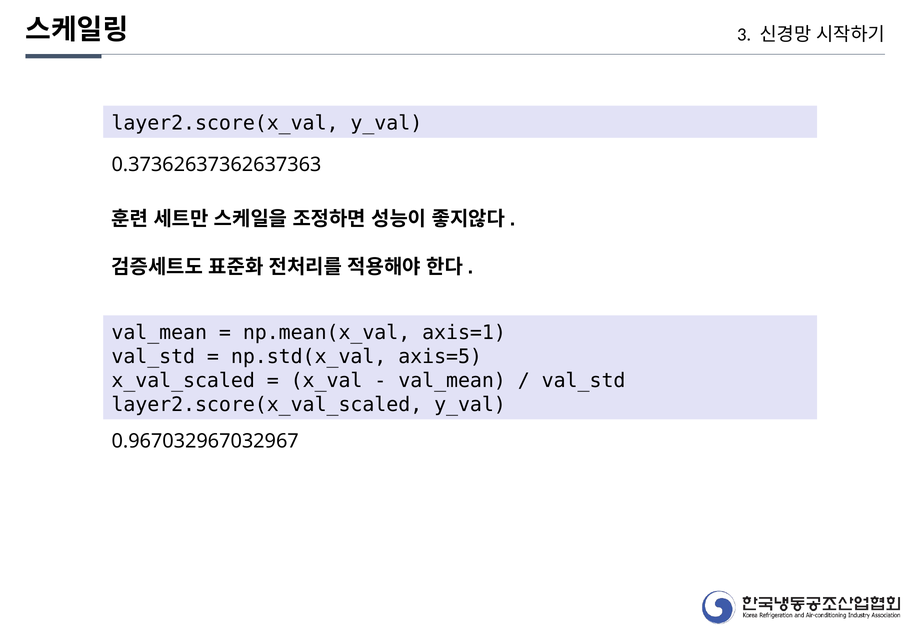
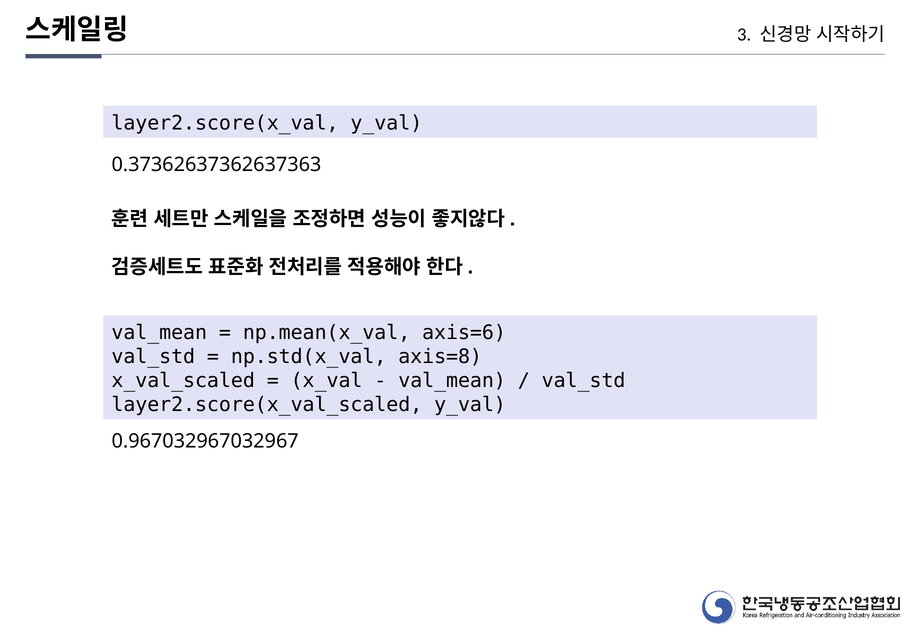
axis=1: axis=1 -> axis=6
axis=5: axis=5 -> axis=8
